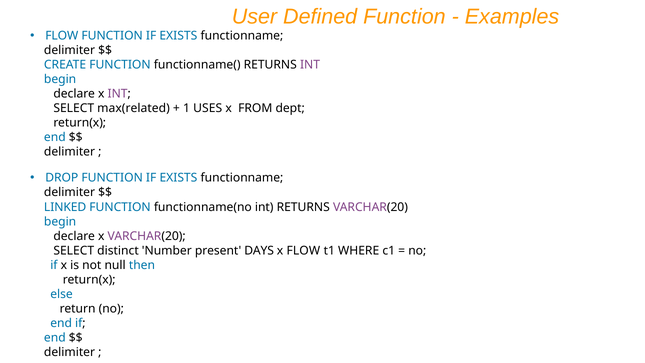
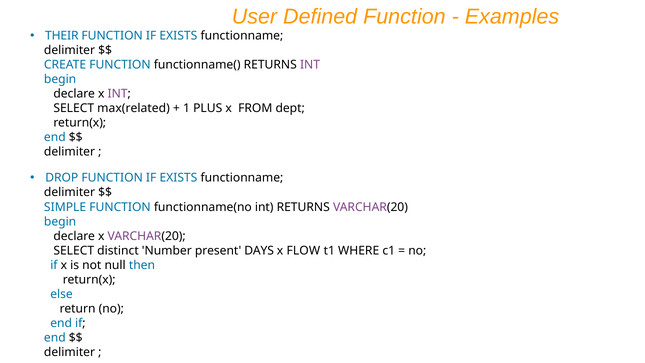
FLOW at (62, 36): FLOW -> THEIR
USES: USES -> PLUS
LINKED: LINKED -> SIMPLE
